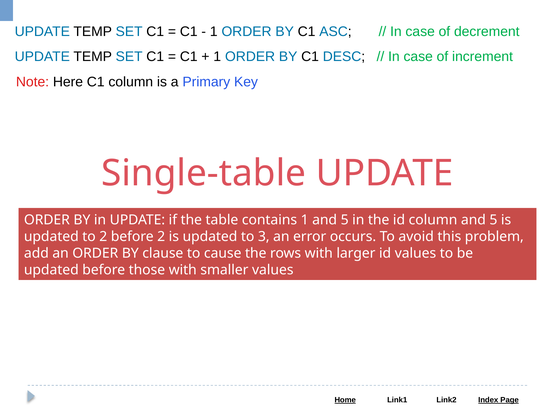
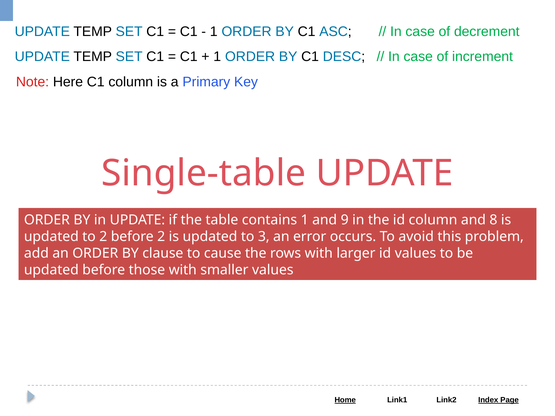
1 and 5: 5 -> 9
column and 5: 5 -> 8
